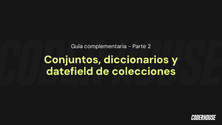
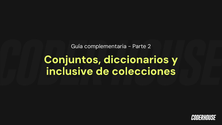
datefield: datefield -> inclusive
